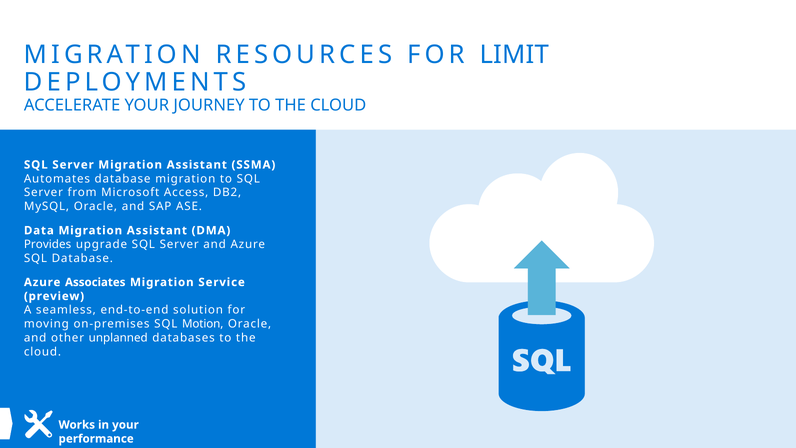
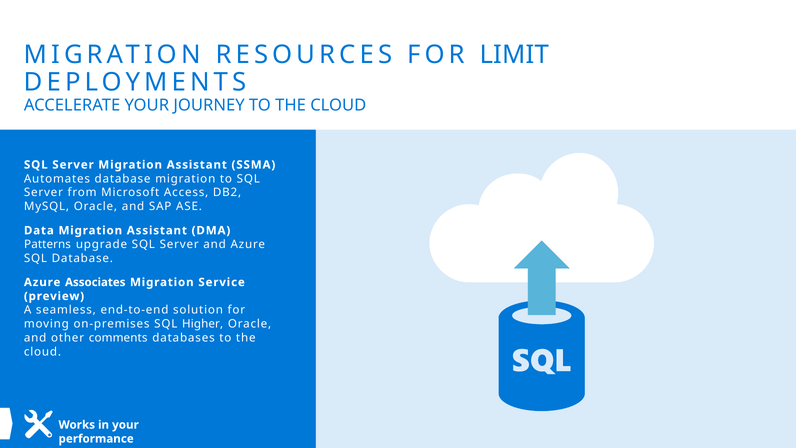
Provides: Provides -> Patterns
Motion: Motion -> Higher
unplanned: unplanned -> comments
